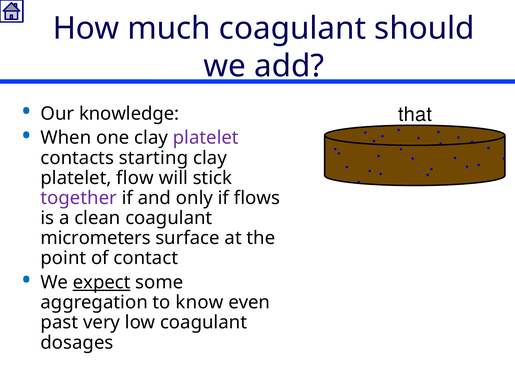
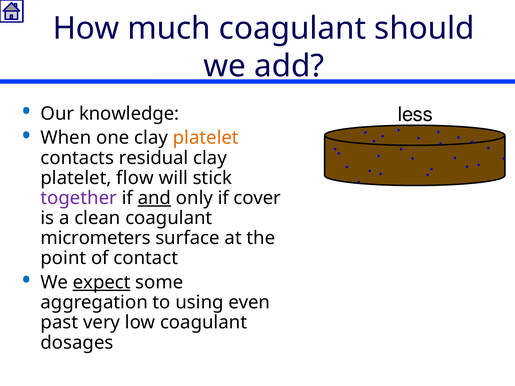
that: that -> less
platelet at (206, 138) colour: purple -> orange
starting: starting -> residual
and underline: none -> present
flows: flows -> cover
know: know -> using
